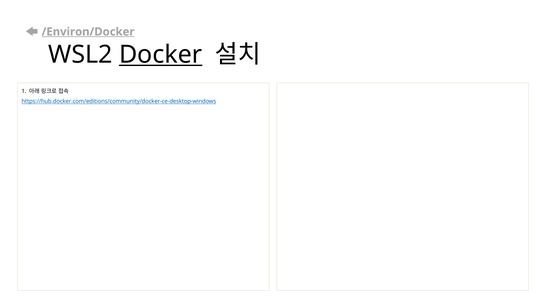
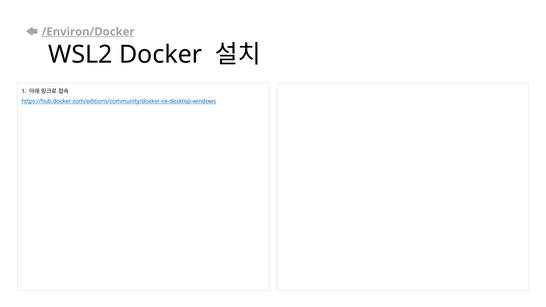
Docker underline: present -> none
